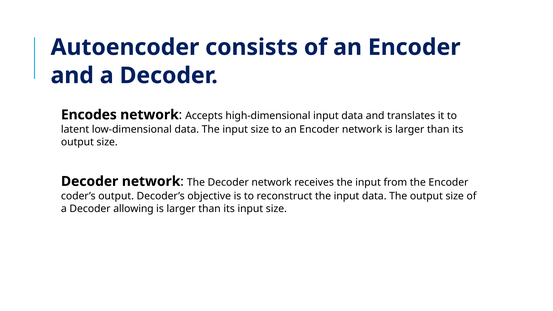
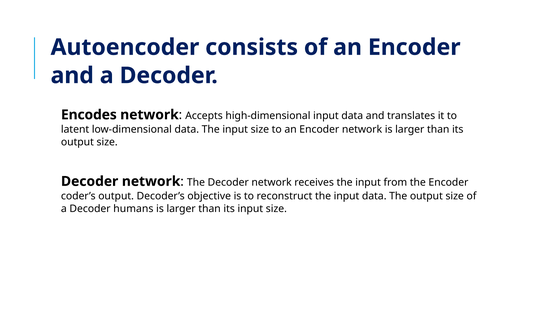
allowing: allowing -> humans
